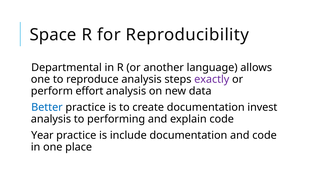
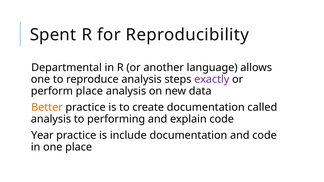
Space: Space -> Spent
perform effort: effort -> place
Better colour: blue -> orange
invest: invest -> called
